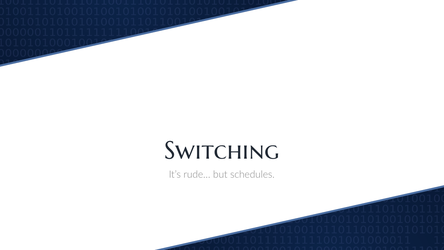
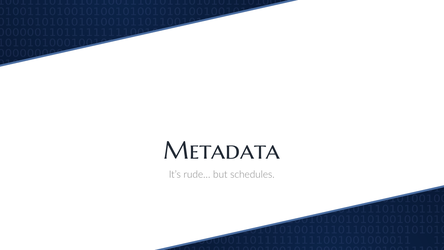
Switching: Switching -> Metadata
